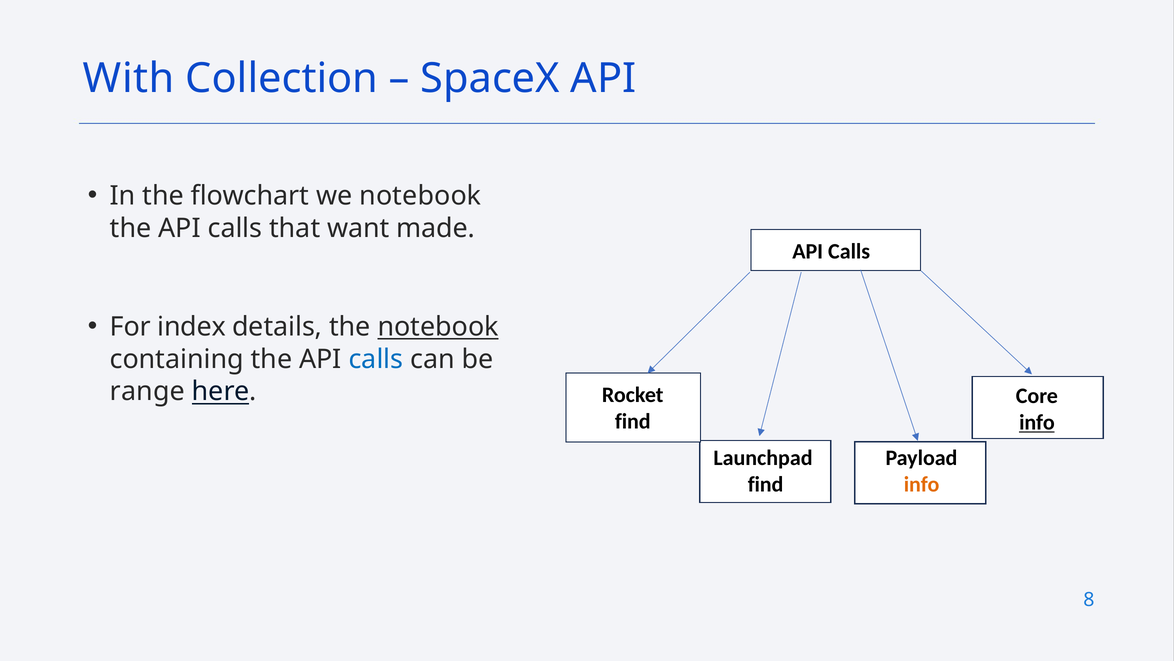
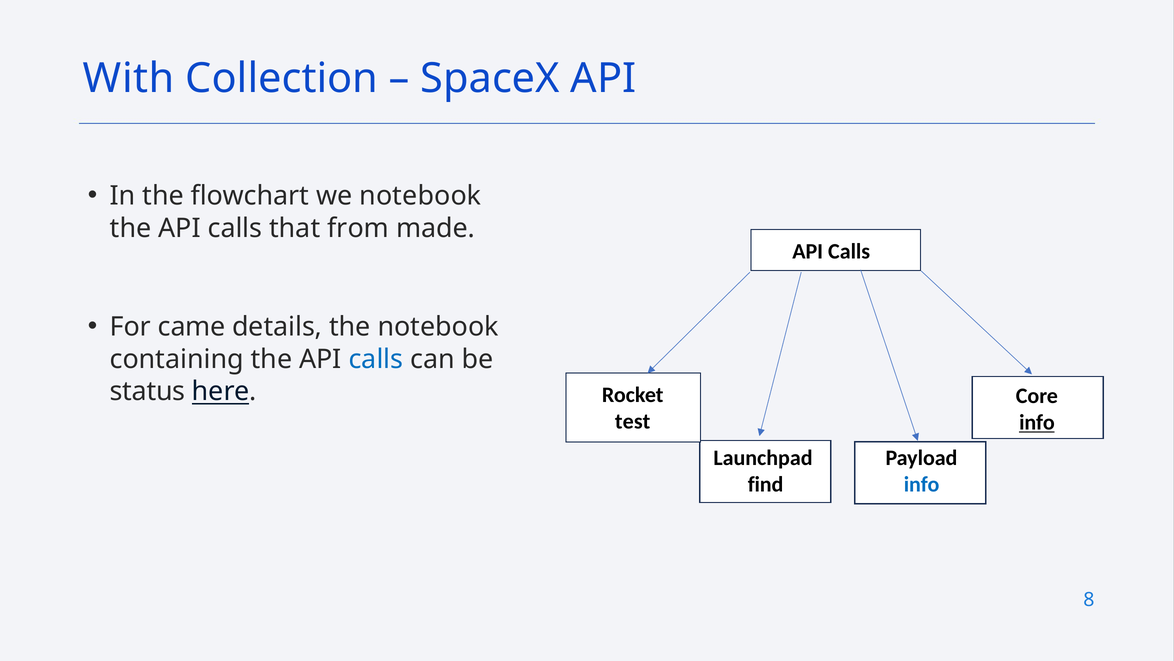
want: want -> from
index: index -> came
notebook at (438, 327) underline: present -> none
range: range -> status
find at (633, 421): find -> test
info at (922, 484) colour: orange -> blue
